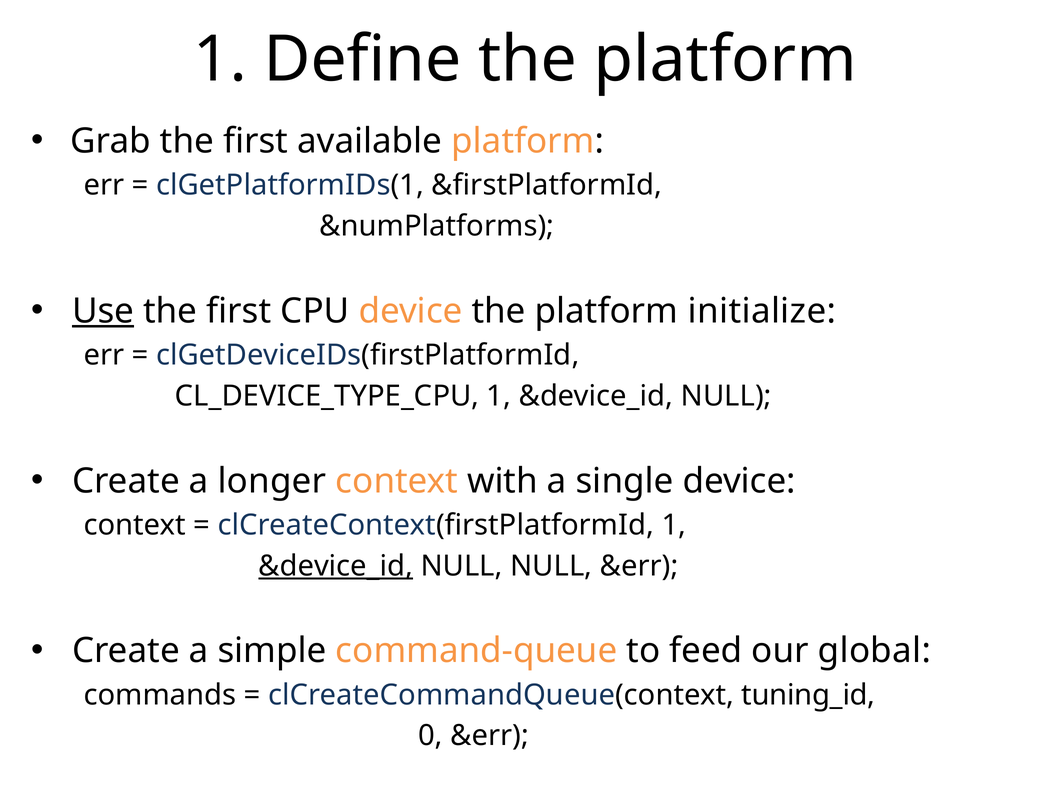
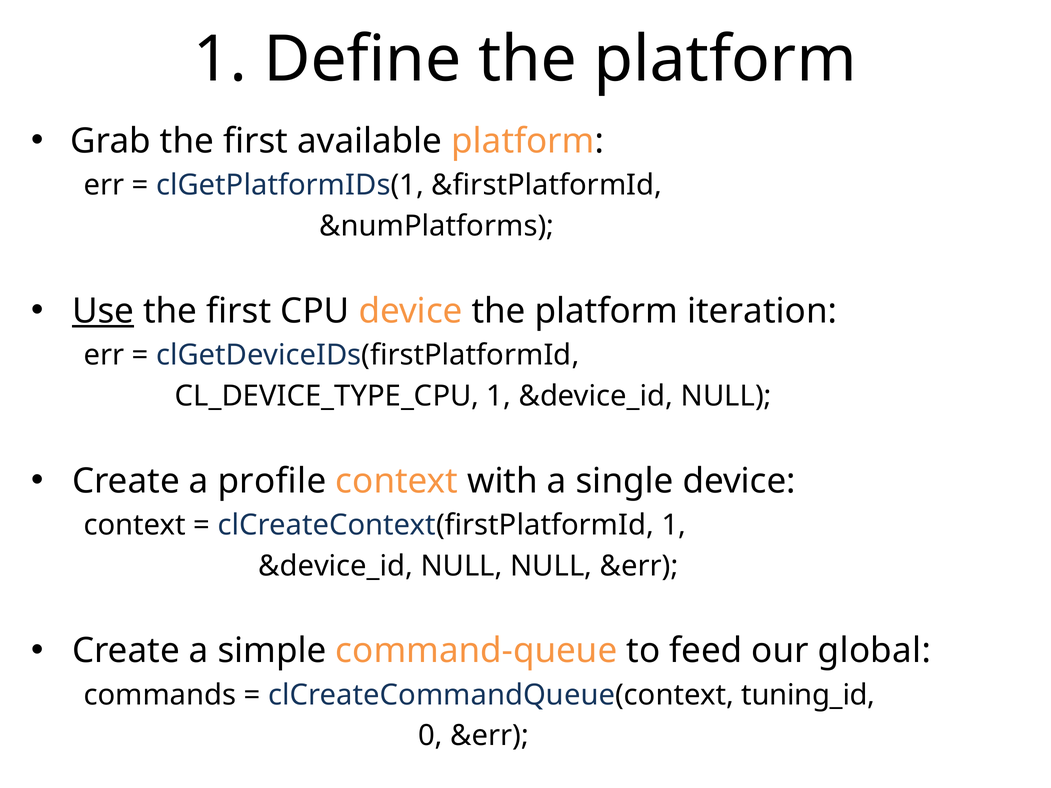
initialize: initialize -> iteration
longer: longer -> profile
&device_id at (336, 566) underline: present -> none
